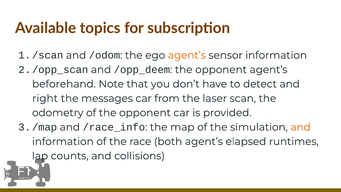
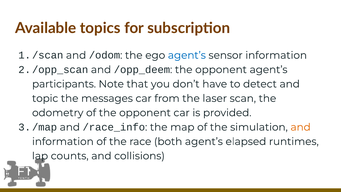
agent’s at (187, 55) colour: orange -> blue
beforehand: beforehand -> participants
right: right -> topic
